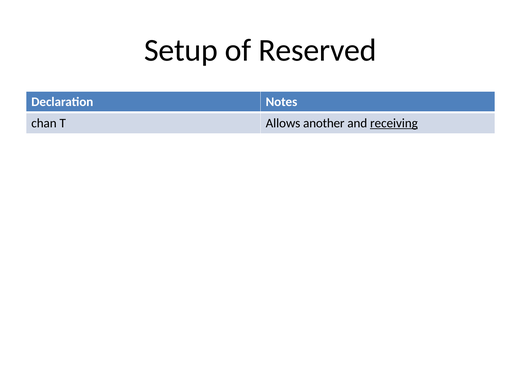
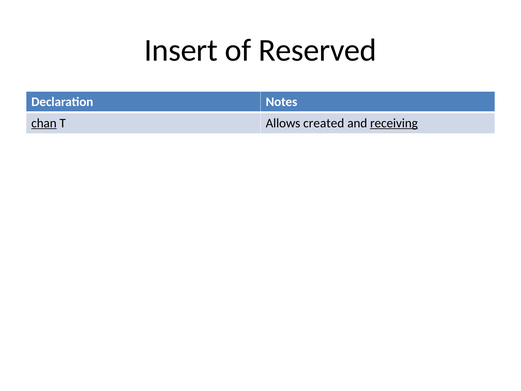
Setup: Setup -> Insert
chan underline: none -> present
another: another -> created
